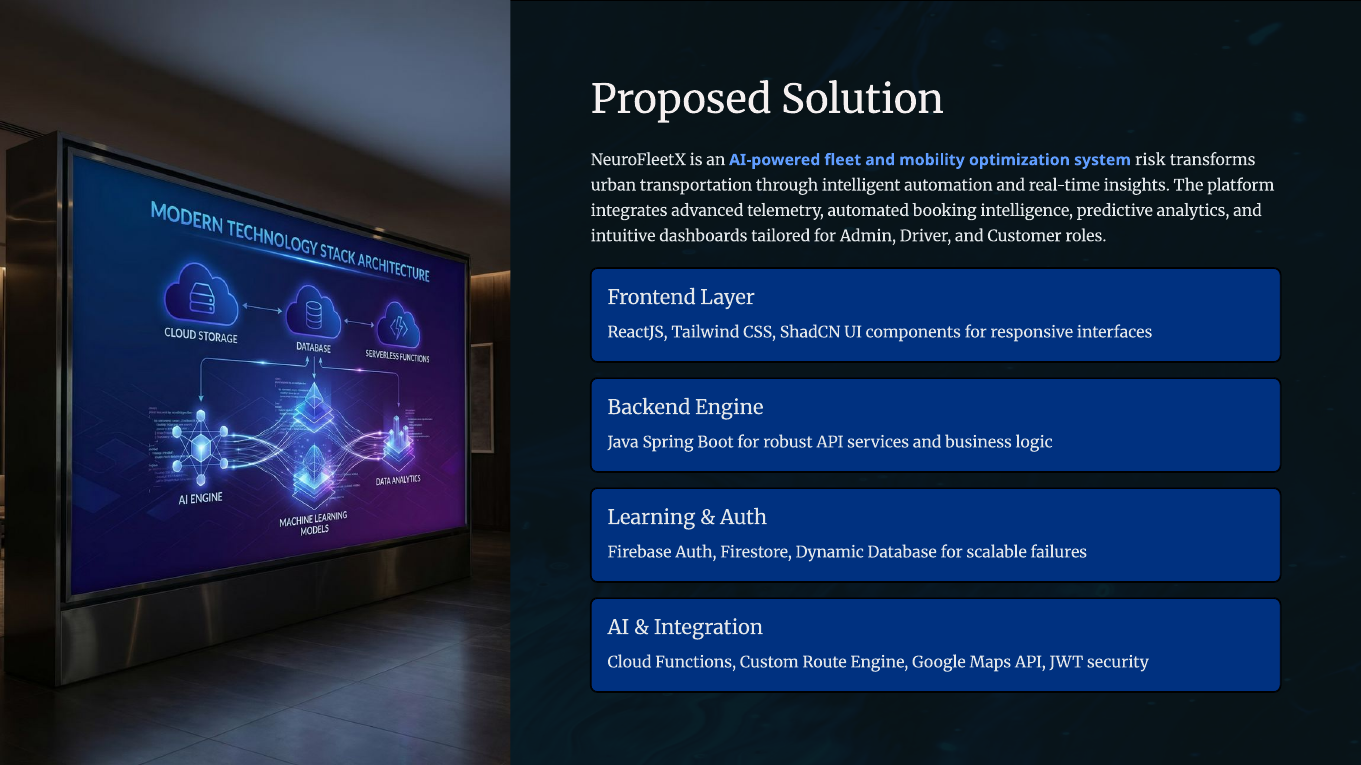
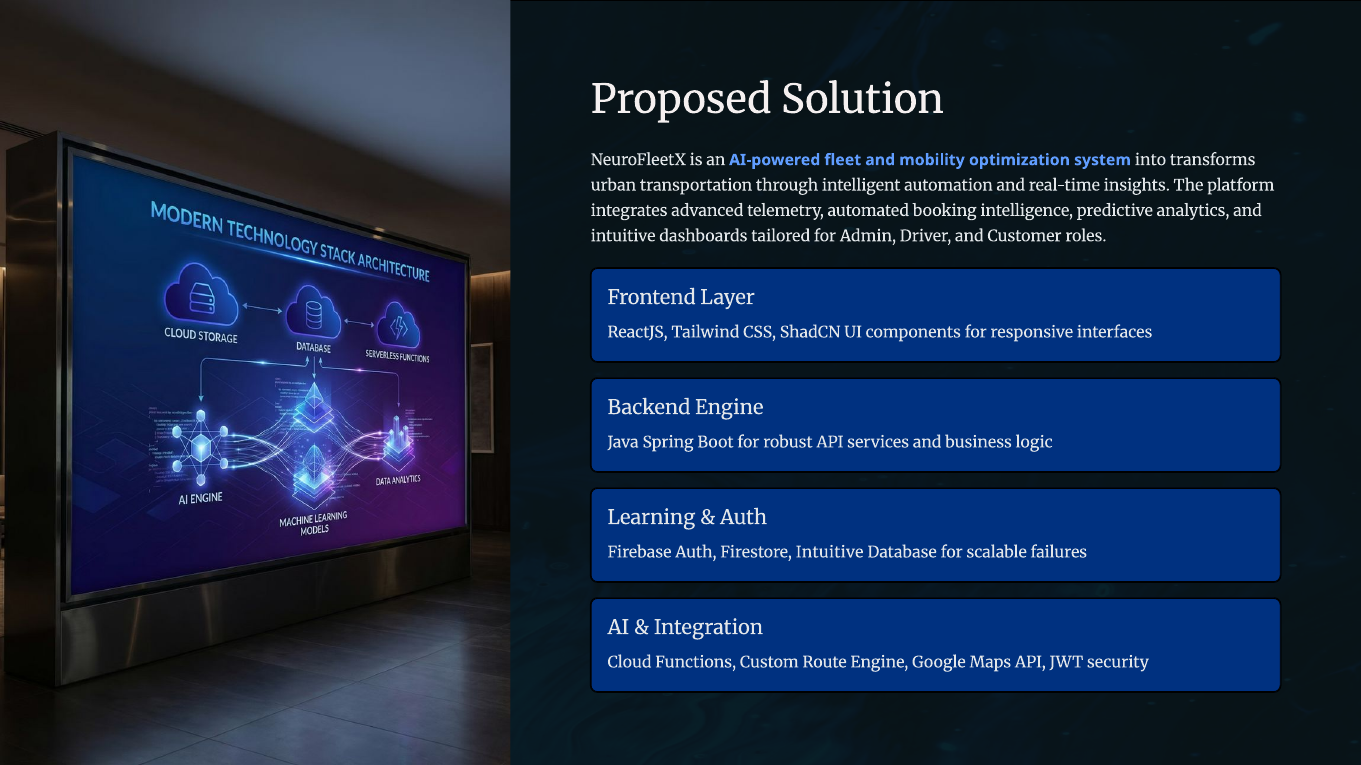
risk: risk -> into
Firestore Dynamic: Dynamic -> Intuitive
